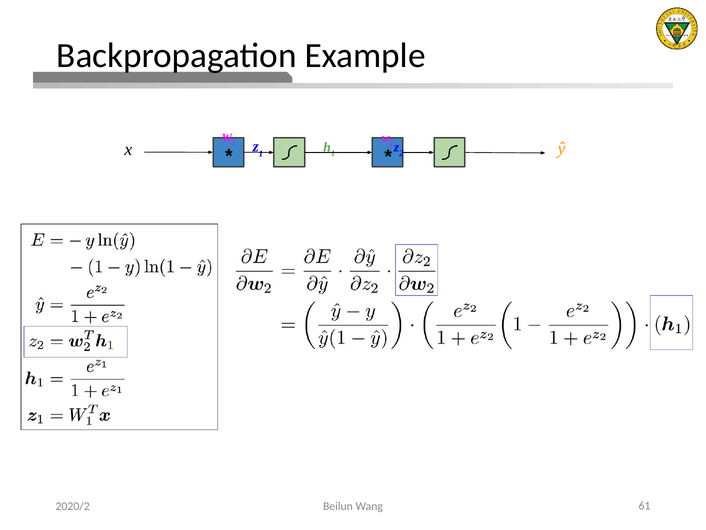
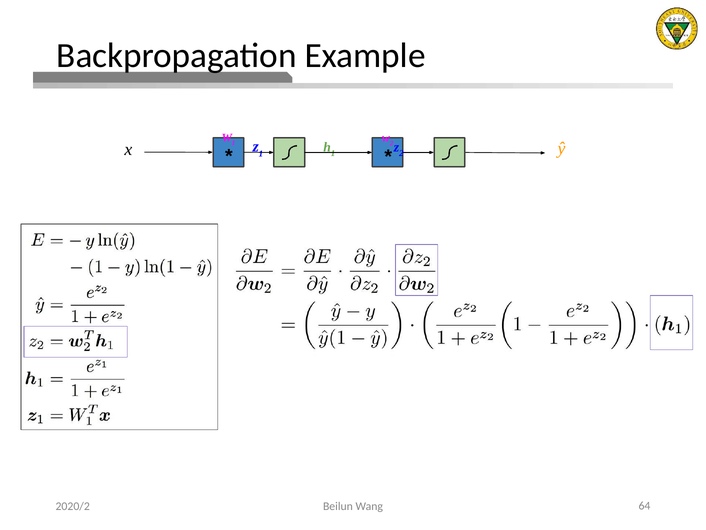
61: 61 -> 64
